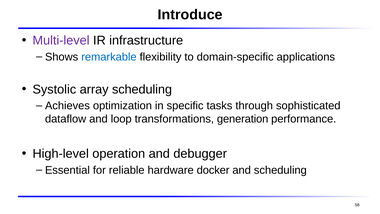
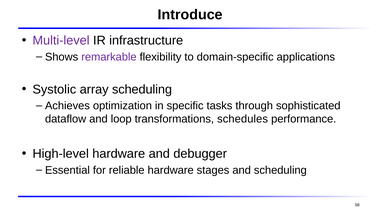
remarkable colour: blue -> purple
generation: generation -> schedules
High-level operation: operation -> hardware
docker: docker -> stages
